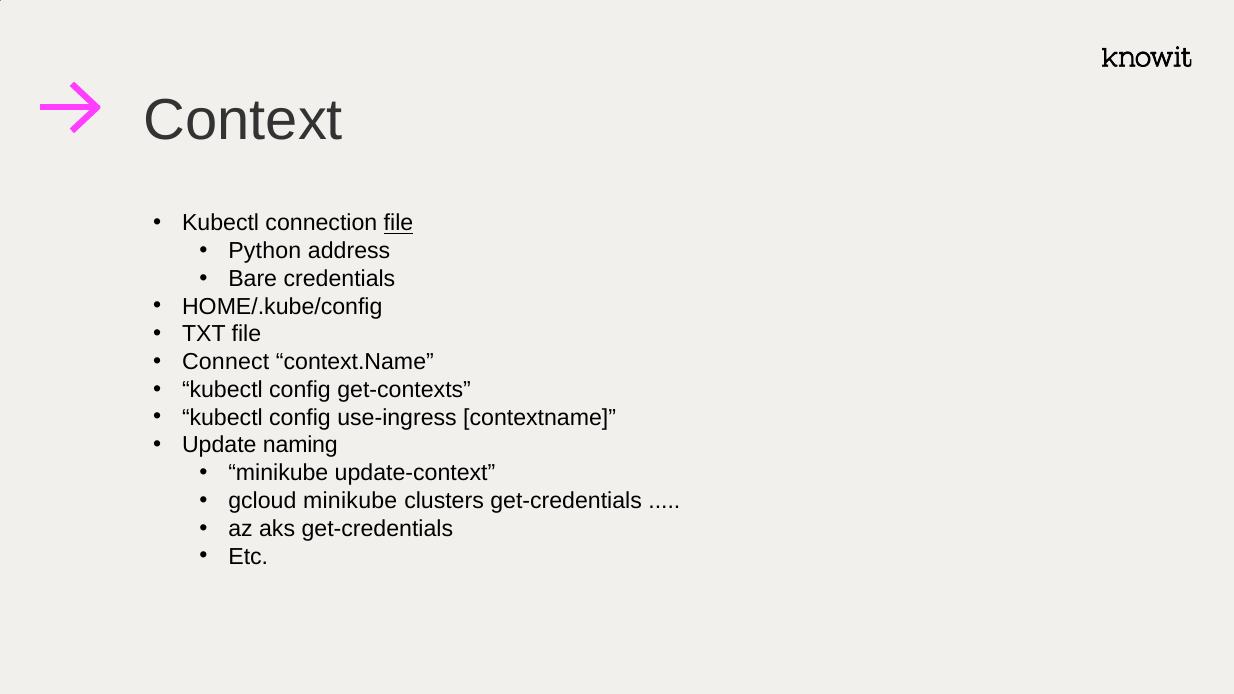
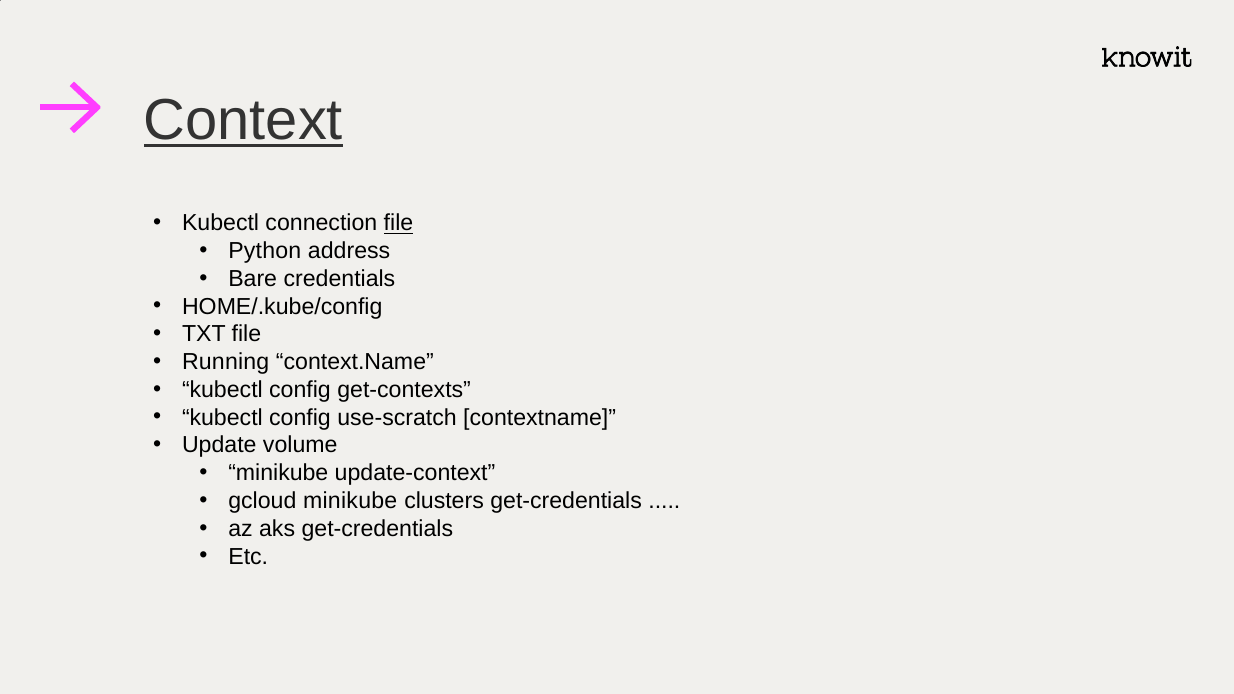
Context underline: none -> present
Connect: Connect -> Running
use-ingress: use-ingress -> use-scratch
naming: naming -> volume
